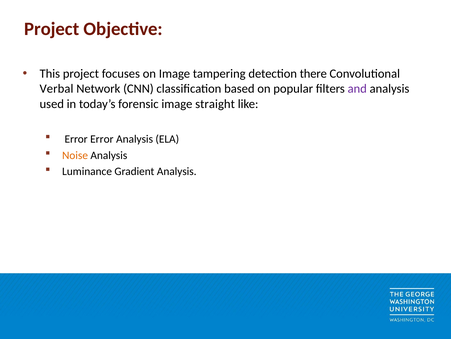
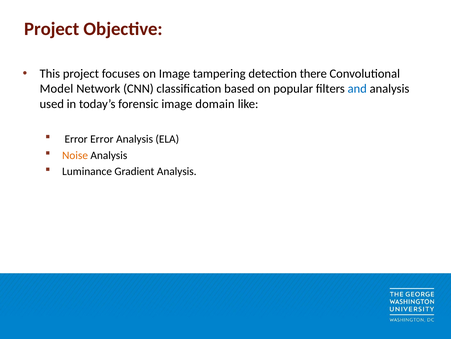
Verbal: Verbal -> Model
and colour: purple -> blue
straight: straight -> domain
